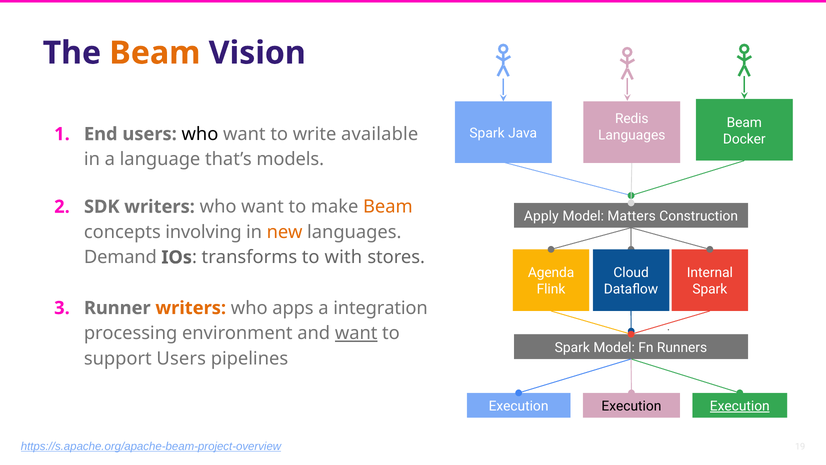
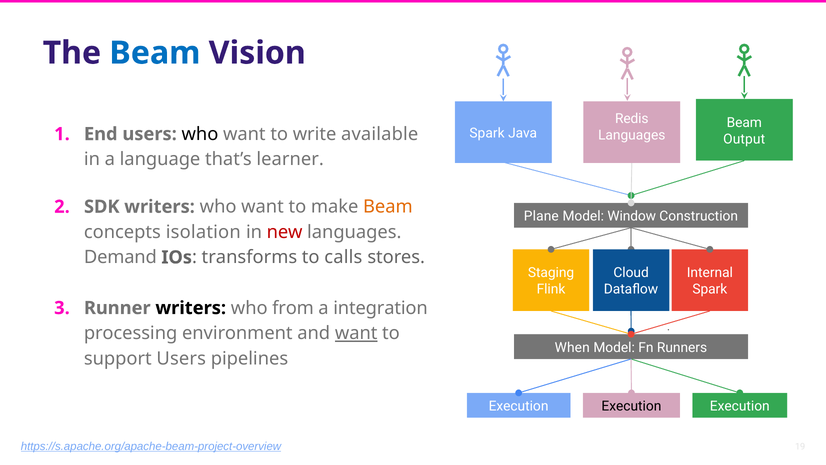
Beam at (155, 53) colour: orange -> blue
Docker: Docker -> Output
models: models -> learner
Apply: Apply -> Plane
Matters: Matters -> Window
involving: involving -> isolation
new colour: orange -> red
with: with -> calls
Agenda: Agenda -> Staging
writers at (191, 308) colour: orange -> black
apps: apps -> from
Spark at (572, 347): Spark -> When
Execution at (740, 406) underline: present -> none
